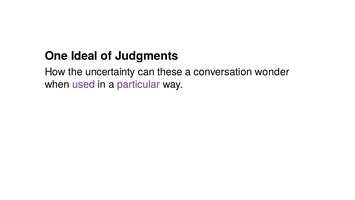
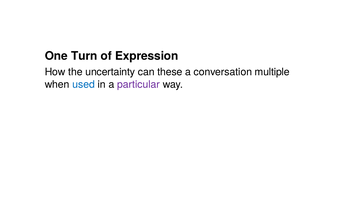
Ideal: Ideal -> Turn
Judgments: Judgments -> Expression
wonder: wonder -> multiple
used colour: purple -> blue
